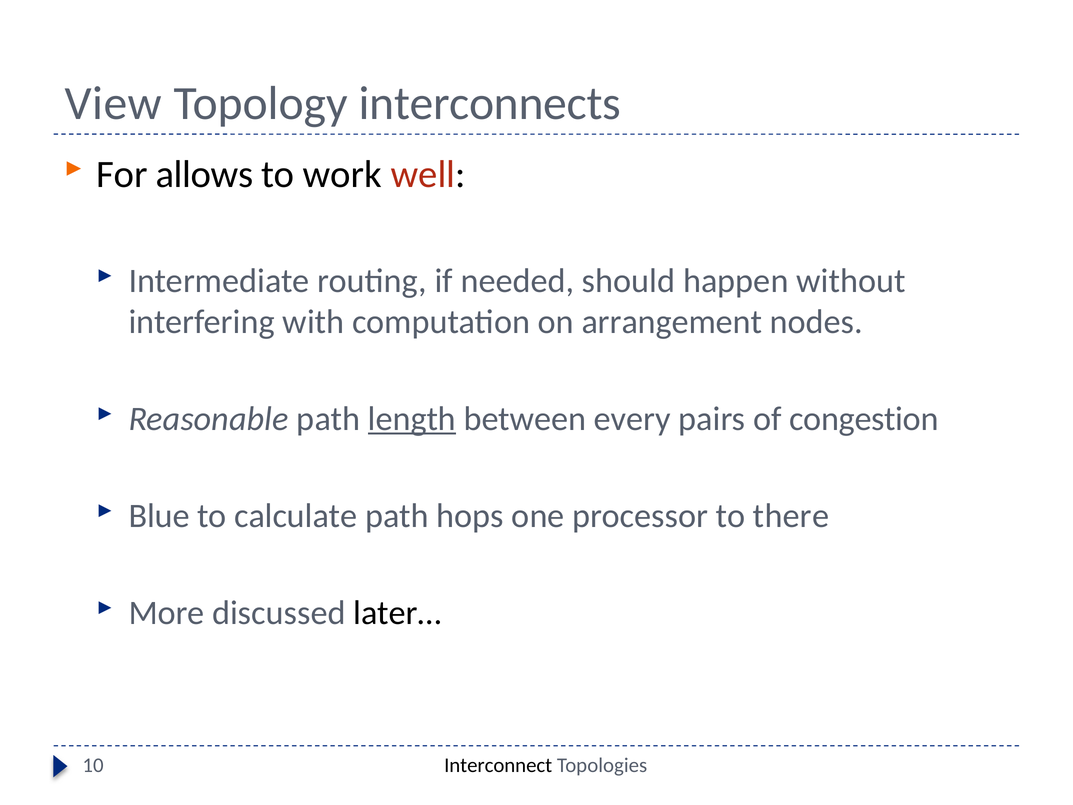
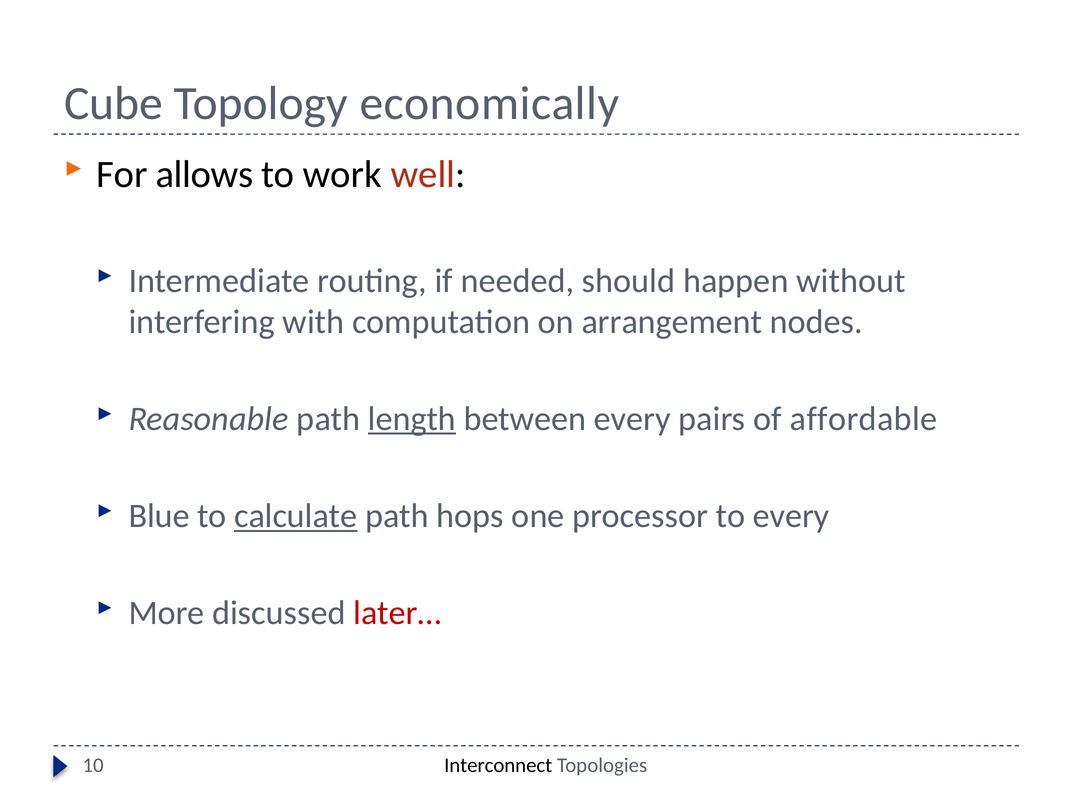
View: View -> Cube
interconnects: interconnects -> economically
congestion: congestion -> affordable
calculate underline: none -> present
to there: there -> every
later… colour: black -> red
